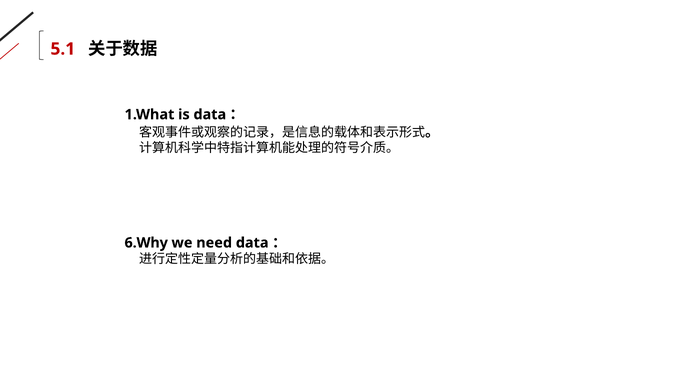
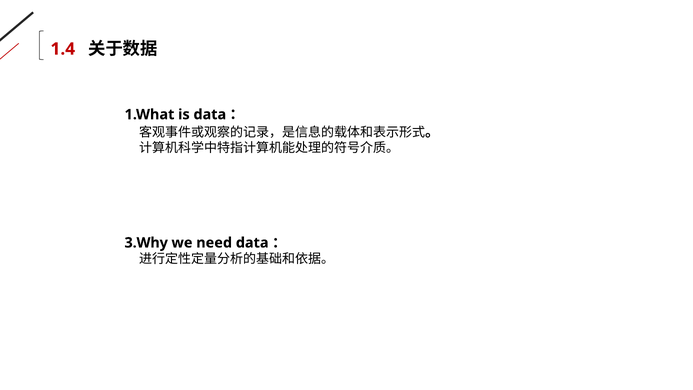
5.1: 5.1 -> 1.4
6.Why: 6.Why -> 3.Why
